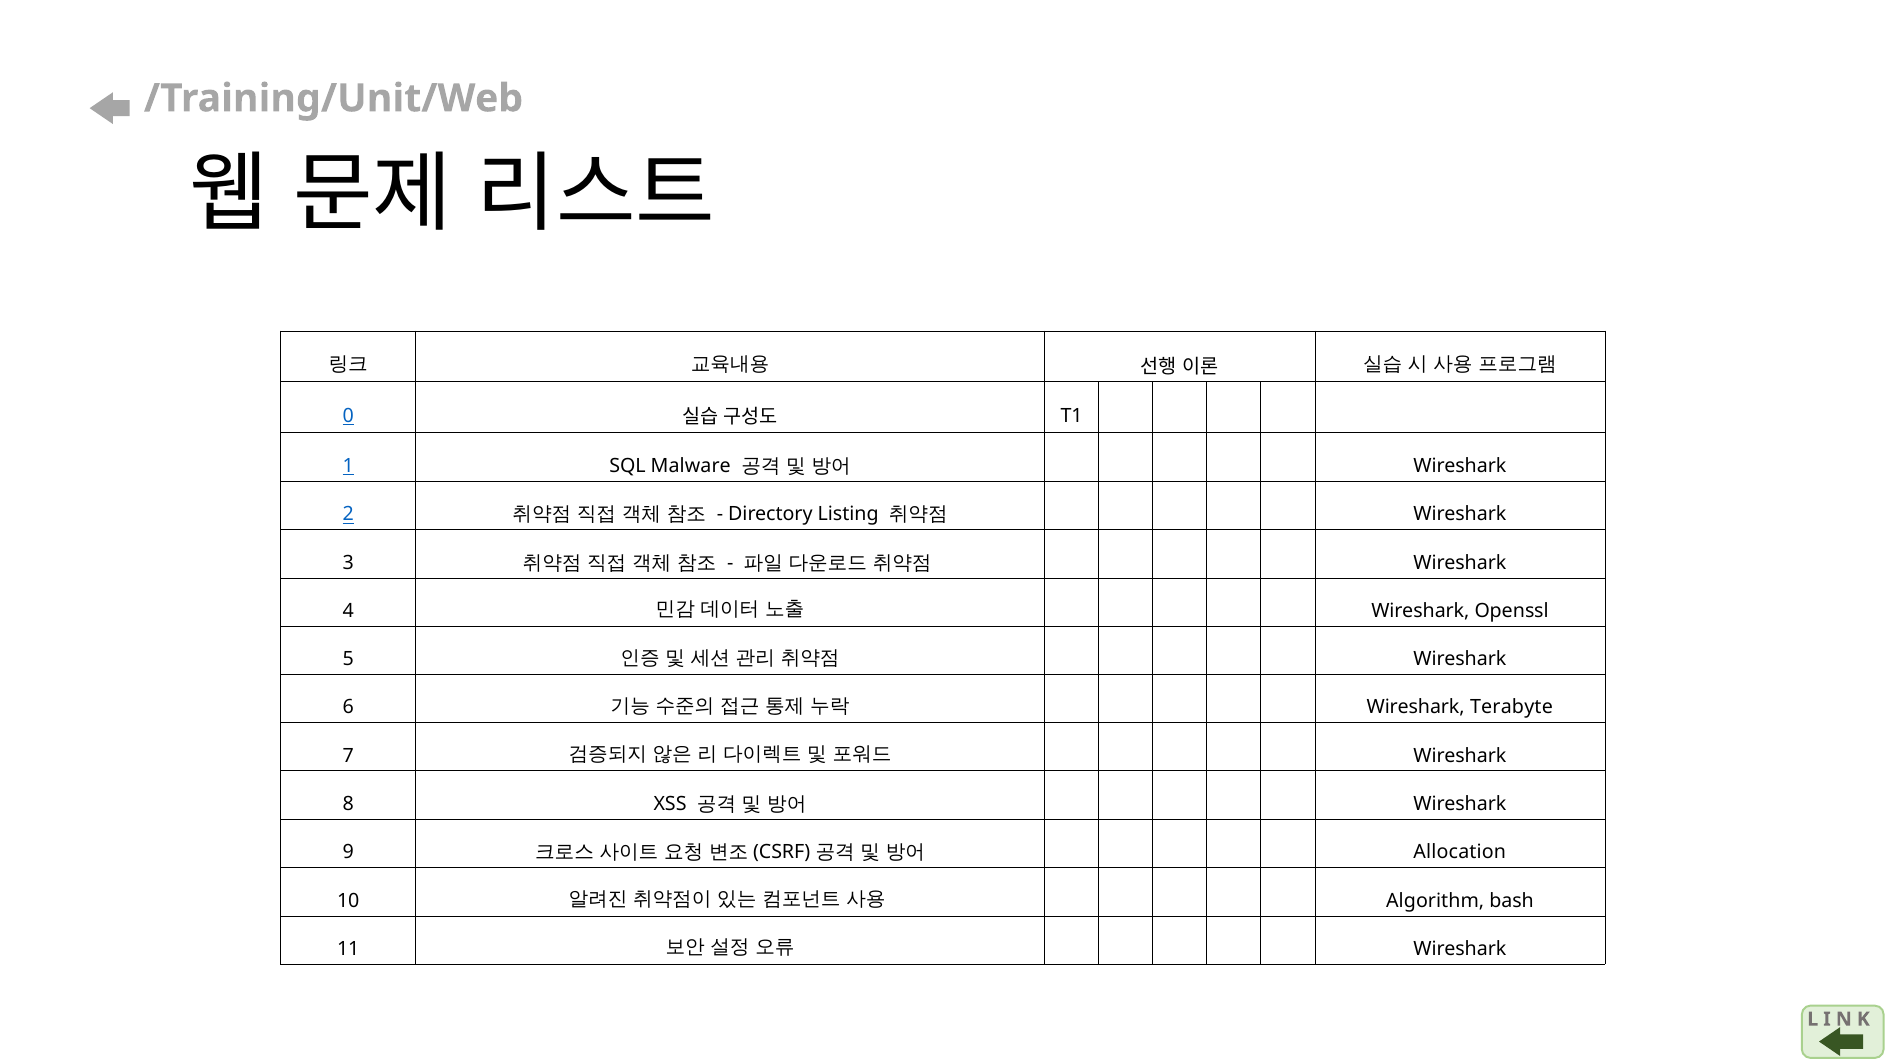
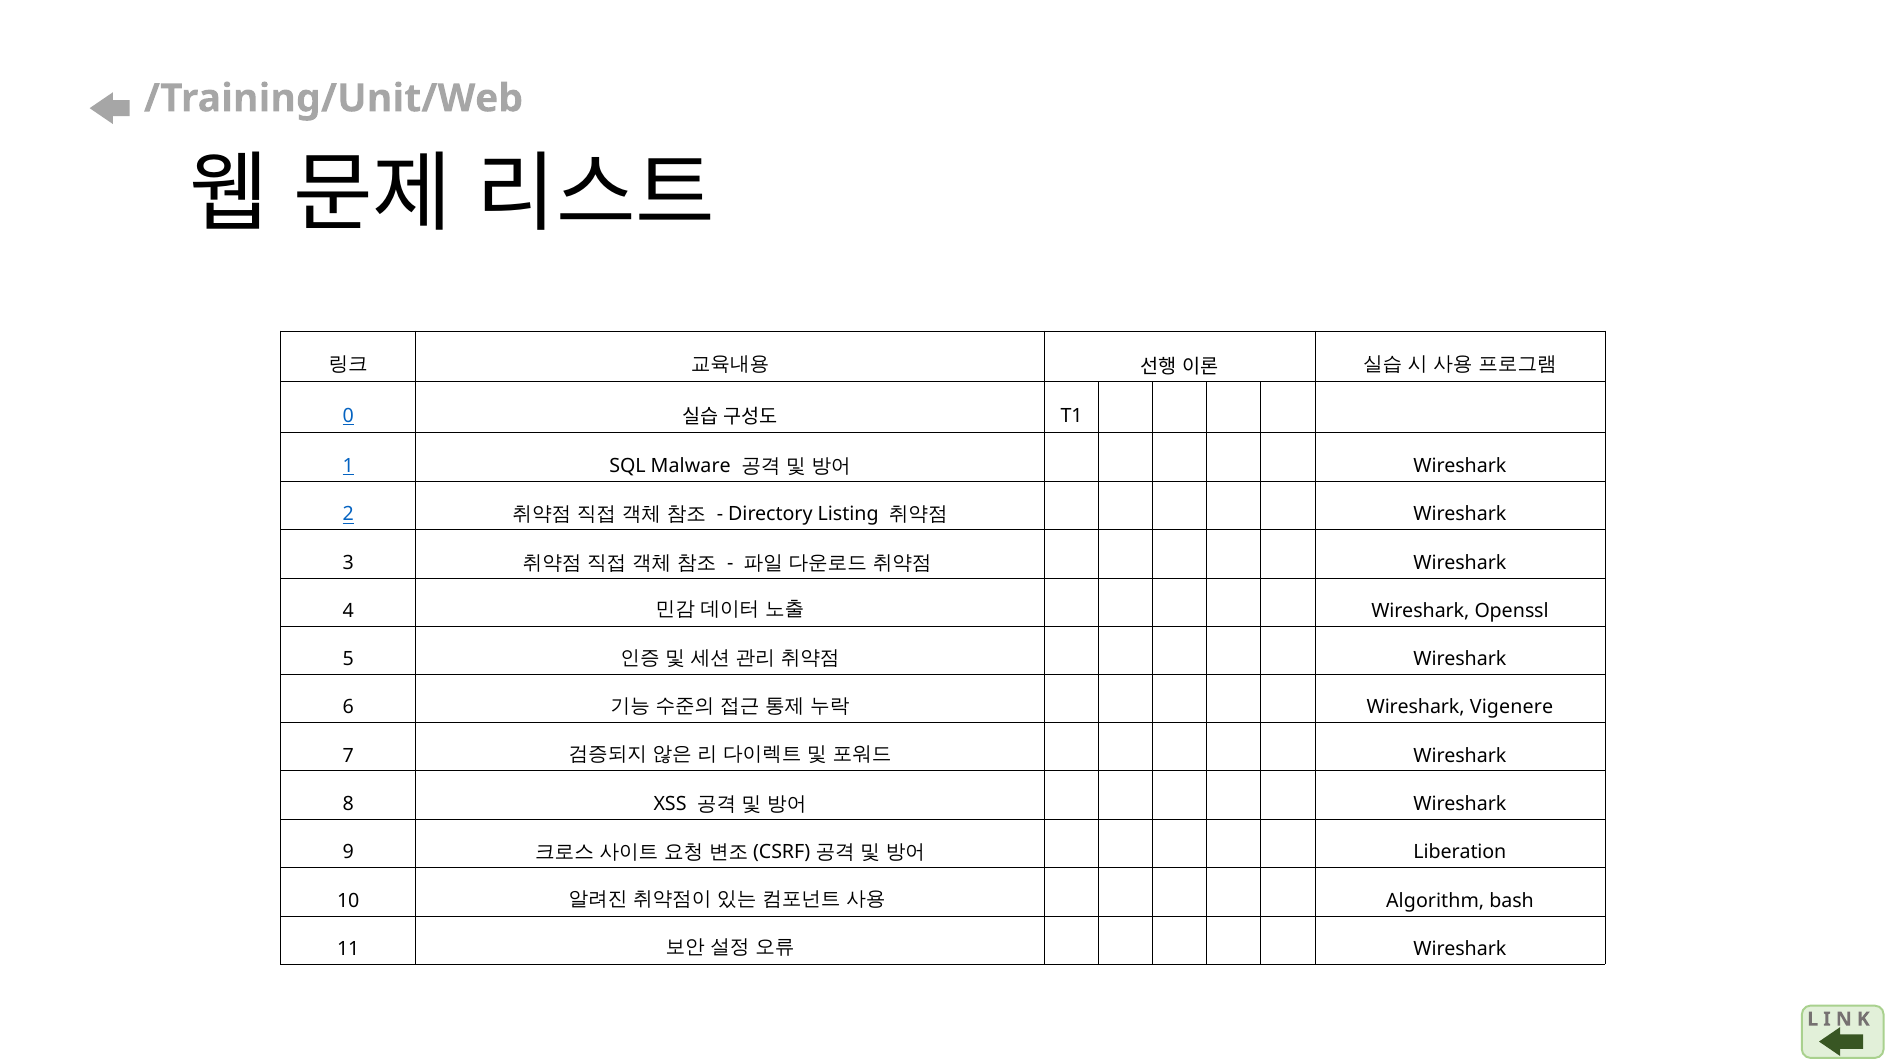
Terabyte: Terabyte -> Vigenere
Allocation: Allocation -> Liberation
